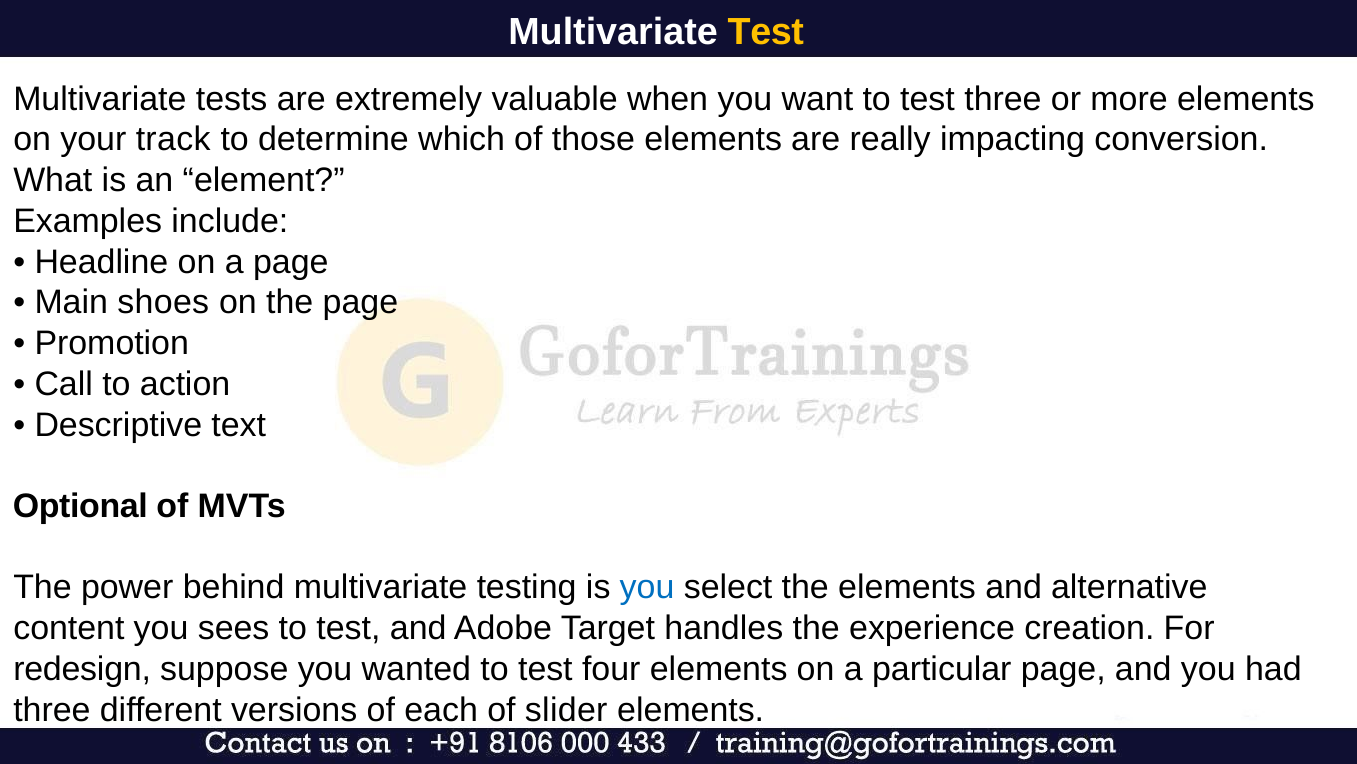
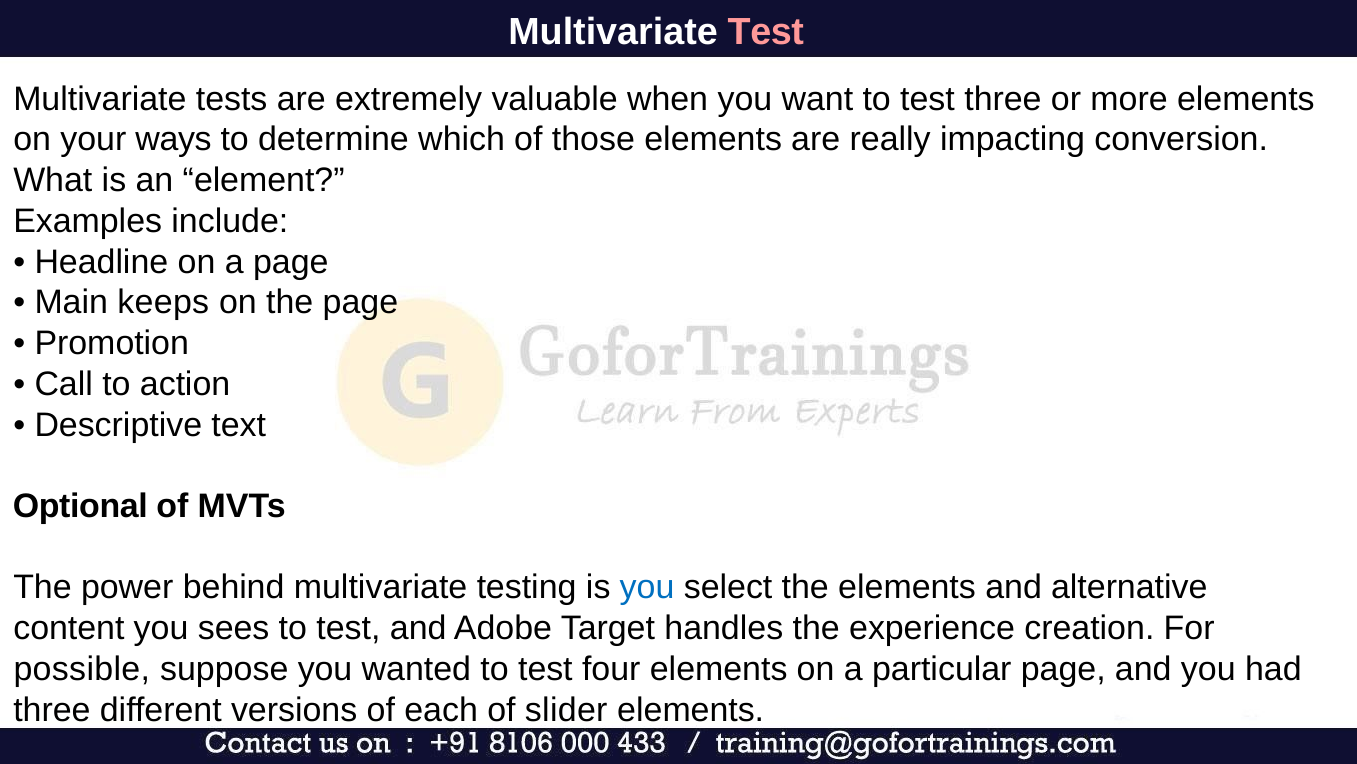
Test at (766, 32) colour: yellow -> pink
track: track -> ways
shoes: shoes -> keeps
redesign: redesign -> possible
